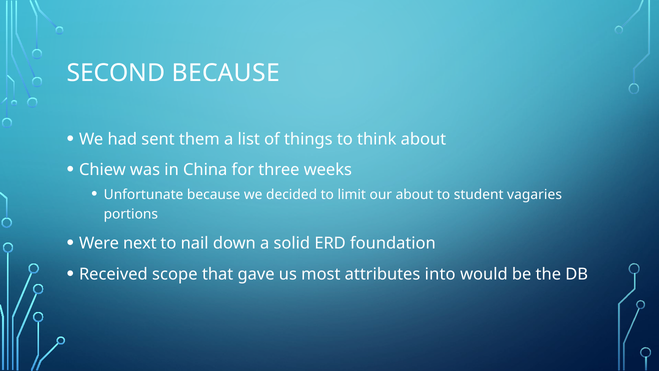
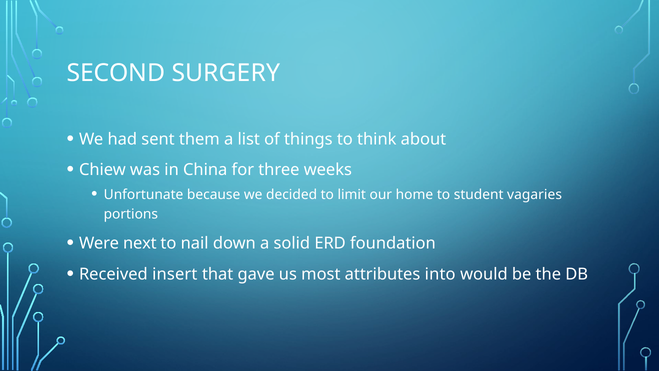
SECOND BECAUSE: BECAUSE -> SURGERY
our about: about -> home
scope: scope -> insert
